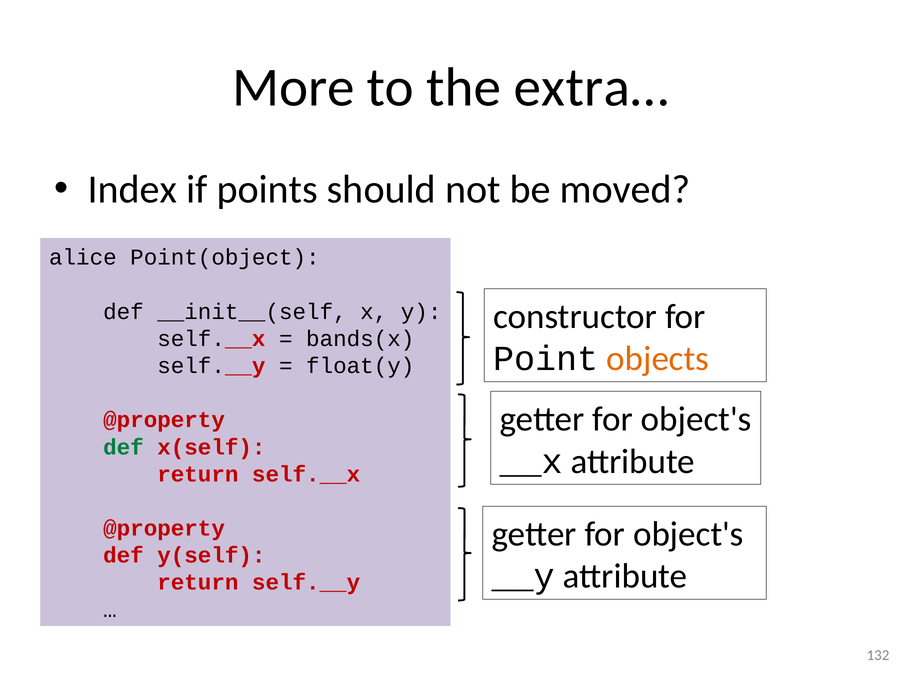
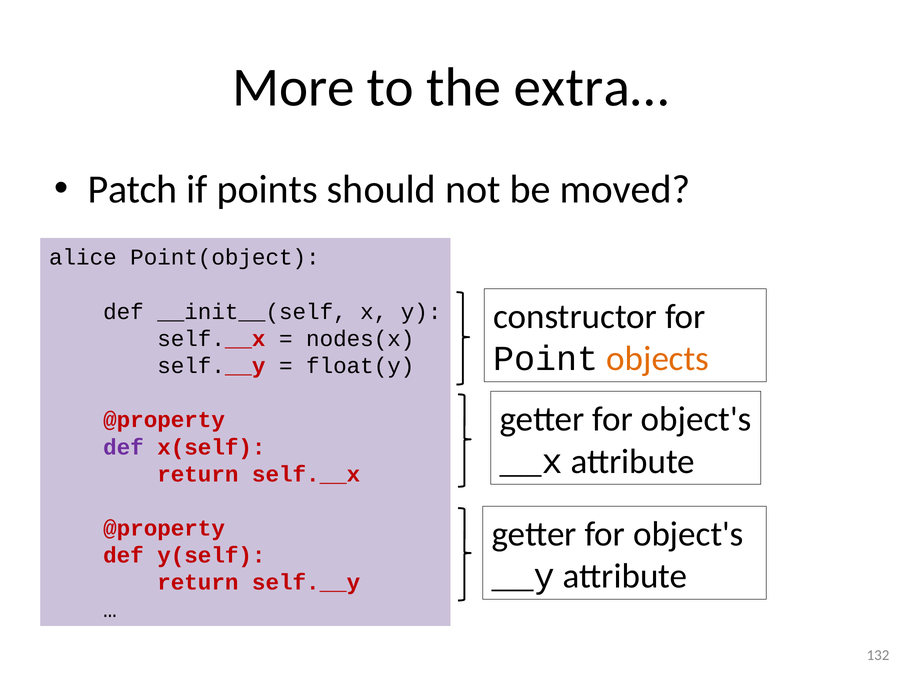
Index: Index -> Patch
bands(x: bands(x -> nodes(x
def at (123, 447) colour: green -> purple
